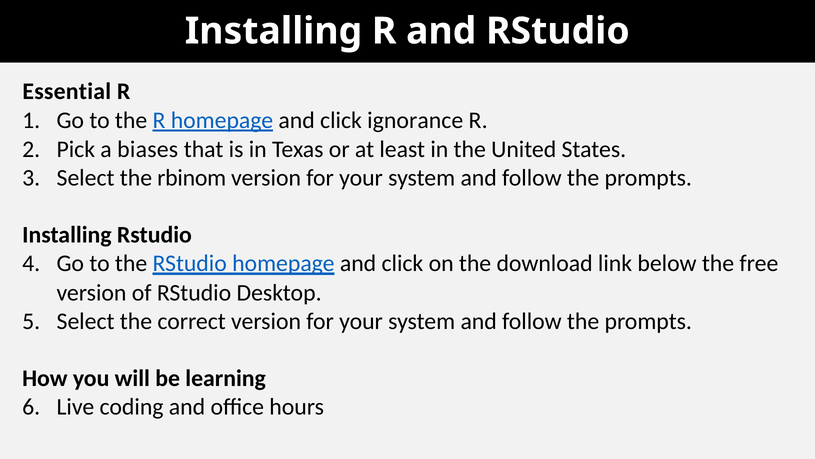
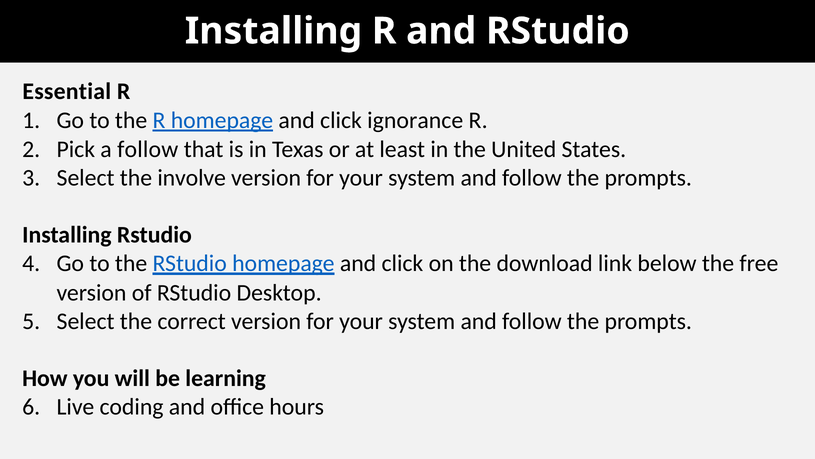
a biases: biases -> follow
rbinom: rbinom -> involve
